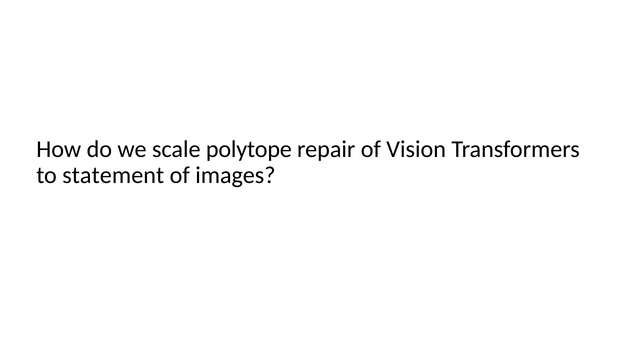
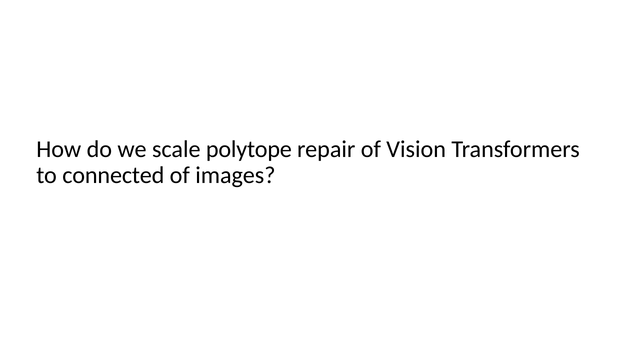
statement: statement -> connected
